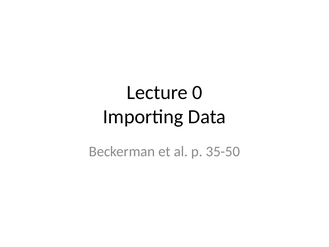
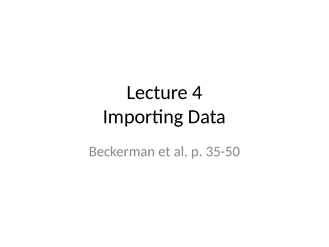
0: 0 -> 4
